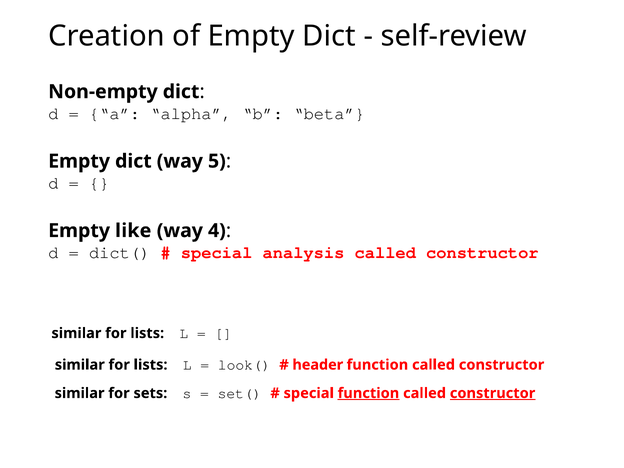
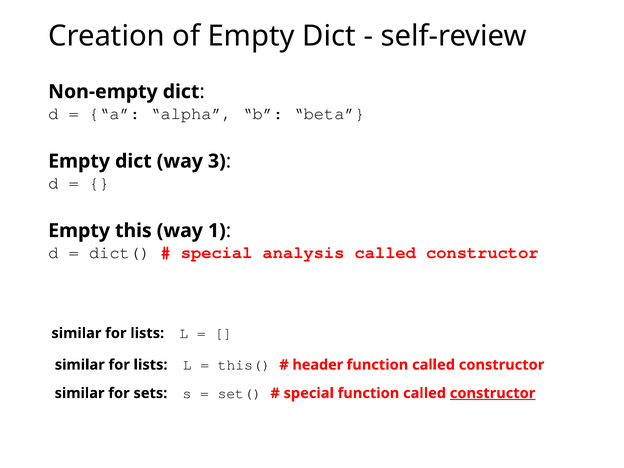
5: 5 -> 3
like: like -> this
4: 4 -> 1
look(: look( -> this(
function at (368, 393) underline: present -> none
